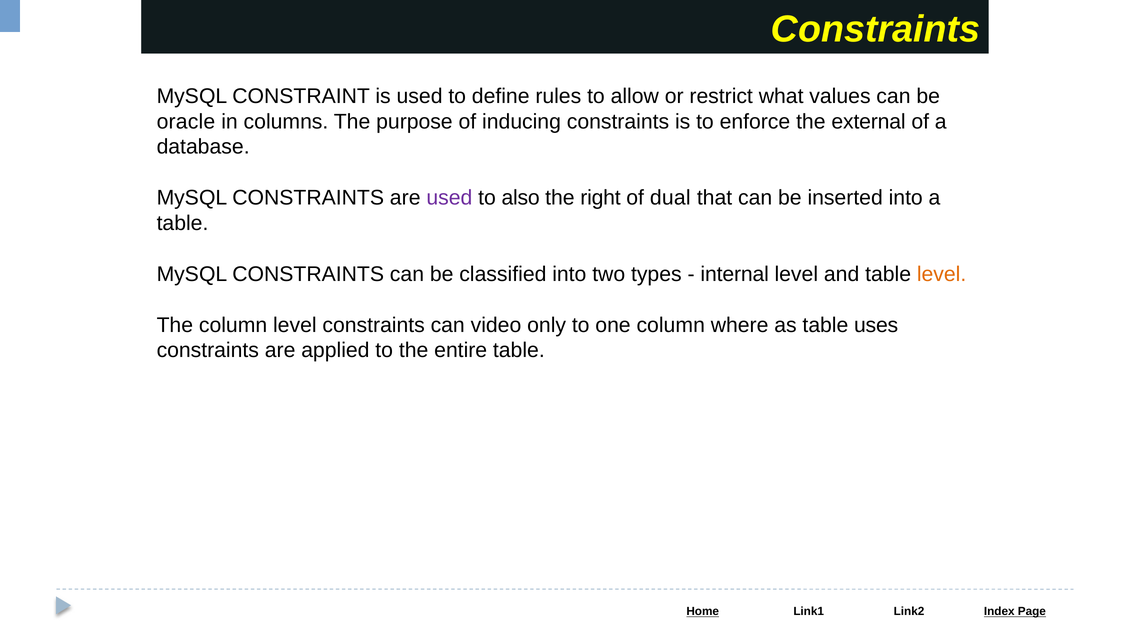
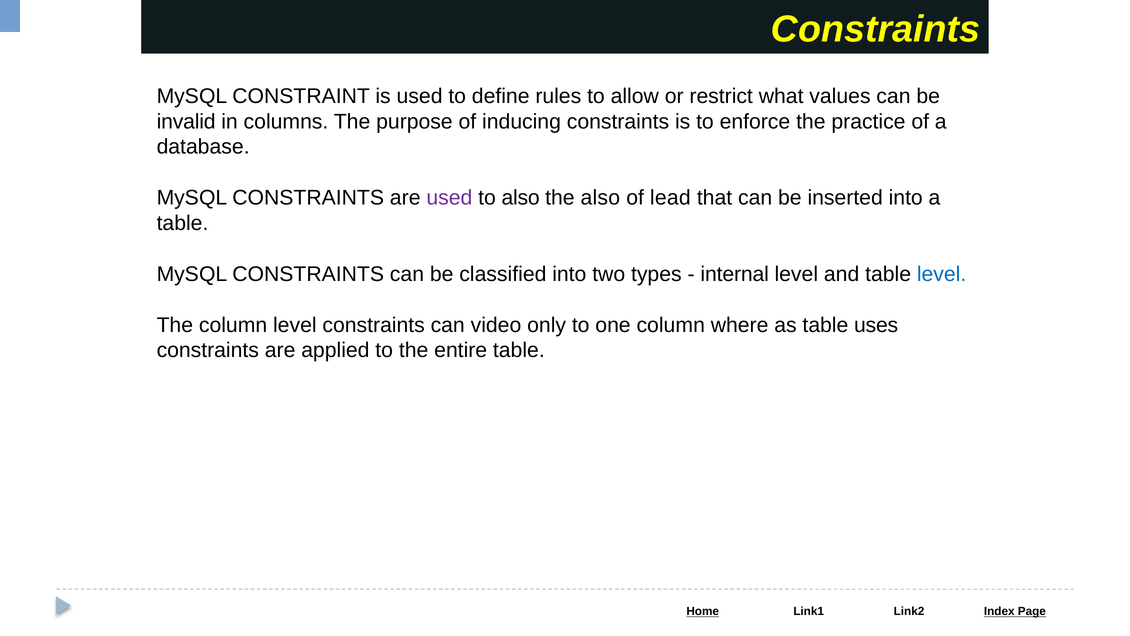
oracle: oracle -> invalid
external: external -> practice
the right: right -> also
dual: dual -> lead
level at (942, 274) colour: orange -> blue
